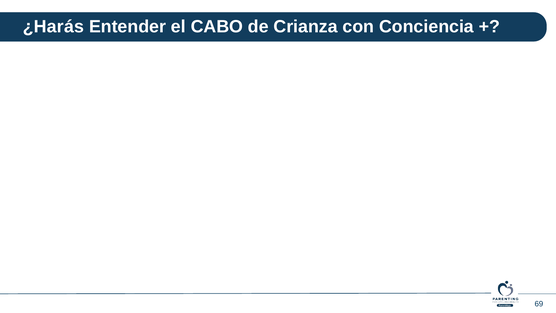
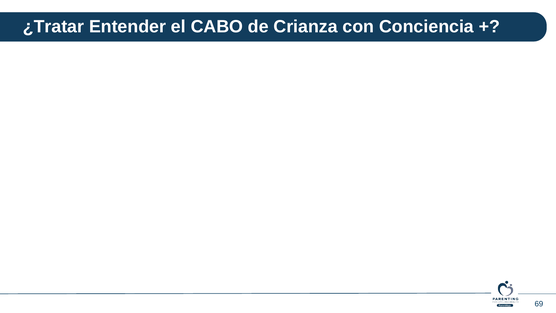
¿Harás: ¿Harás -> ¿Tratar
